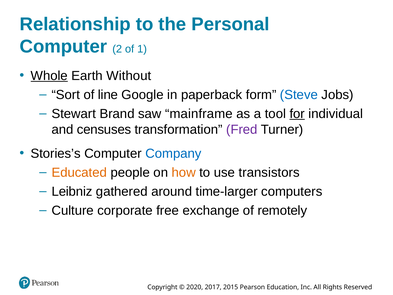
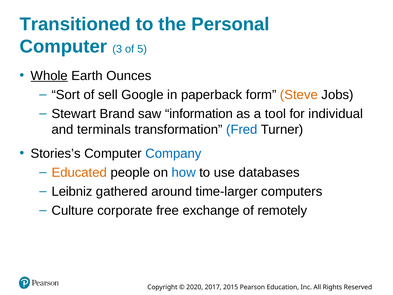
Relationship: Relationship -> Transitioned
2: 2 -> 3
1: 1 -> 5
Without: Without -> Ounces
line: line -> sell
Steve colour: blue -> orange
mainframe: mainframe -> information
for underline: present -> none
censuses: censuses -> terminals
Fred colour: purple -> blue
how colour: orange -> blue
transistors: transistors -> databases
